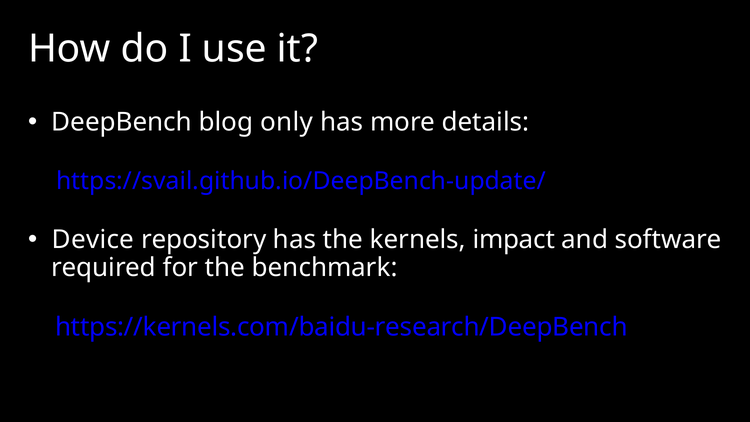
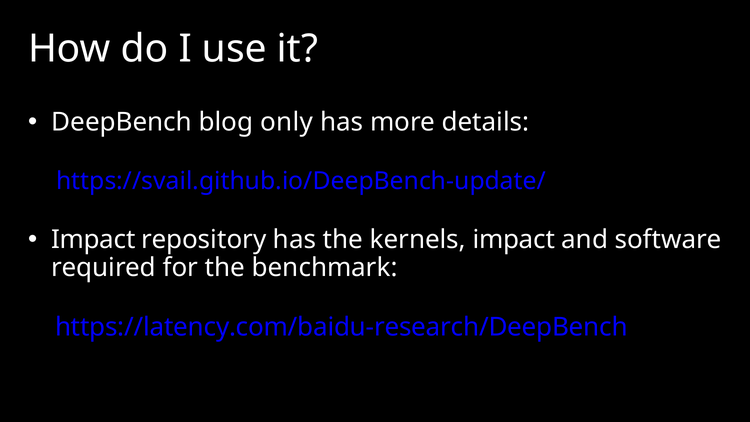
Device at (93, 240): Device -> Impact
https://kernels.com/baidu-research/DeepBench: https://kernels.com/baidu-research/DeepBench -> https://latency.com/baidu-research/DeepBench
